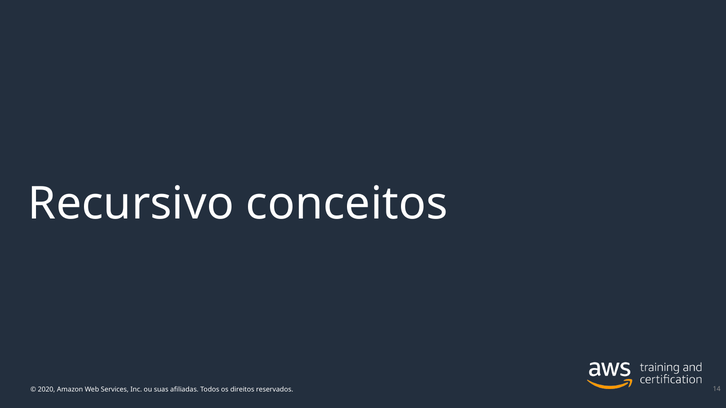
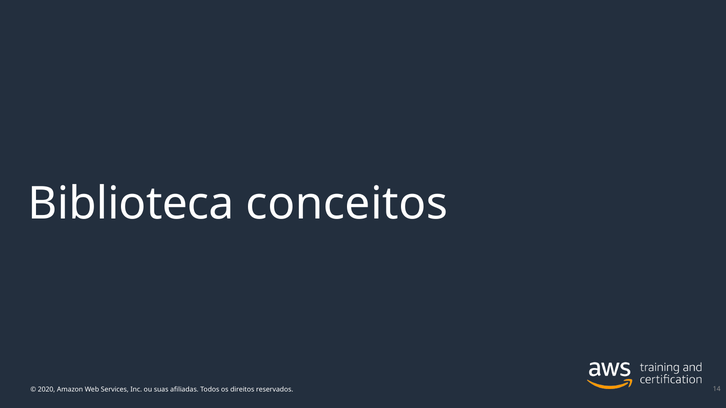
Recursivo: Recursivo -> Biblioteca
